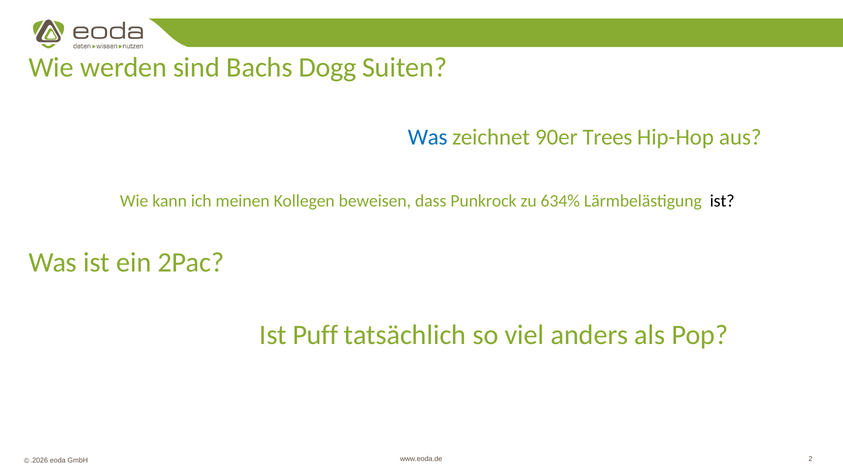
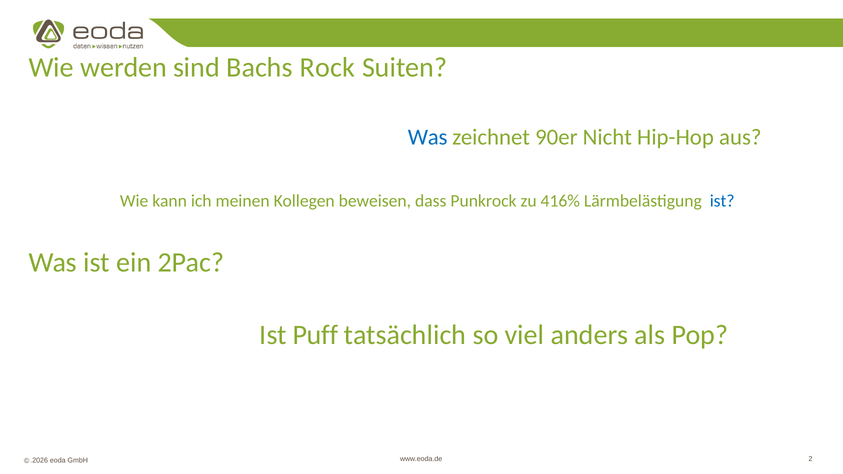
Dogg: Dogg -> Rock
Trees: Trees -> Nicht
634%: 634% -> 416%
ist at (722, 201) colour: black -> blue
